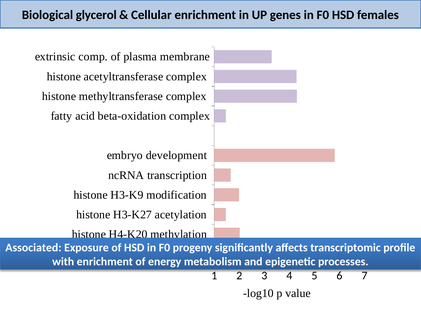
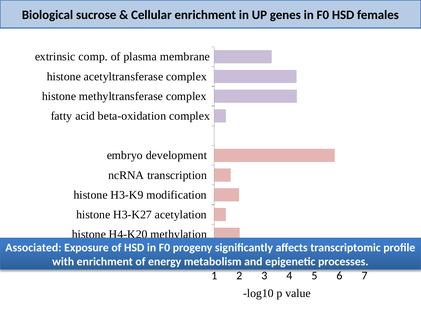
glycerol: glycerol -> sucrose
